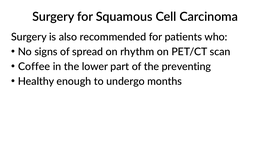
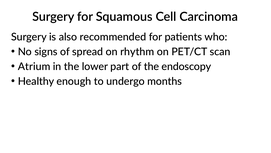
Coffee: Coffee -> Atrium
preventing: preventing -> endoscopy
